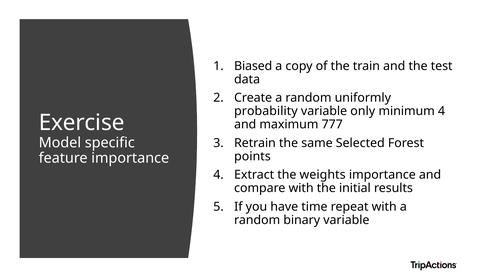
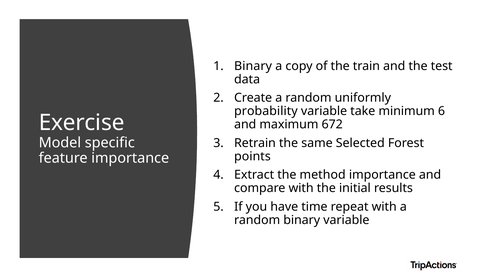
Biased at (253, 66): Biased -> Binary
only: only -> take
minimum 4: 4 -> 6
777: 777 -> 672
weights: weights -> method
